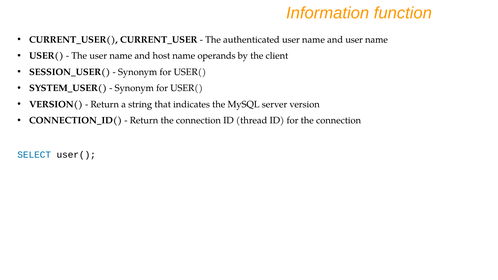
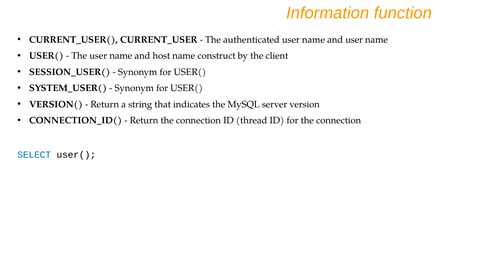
operands: operands -> construct
